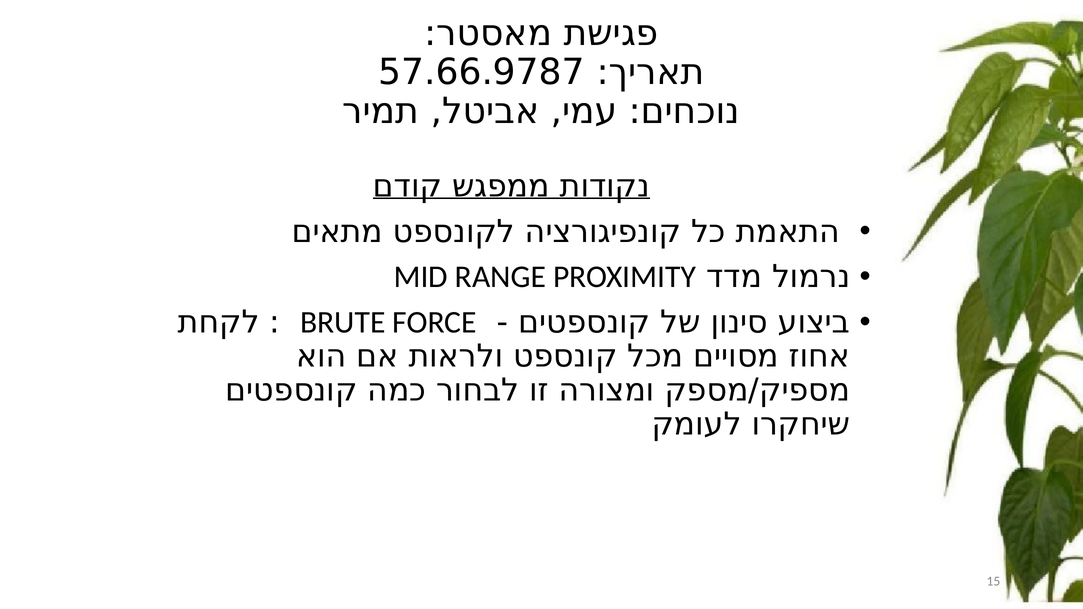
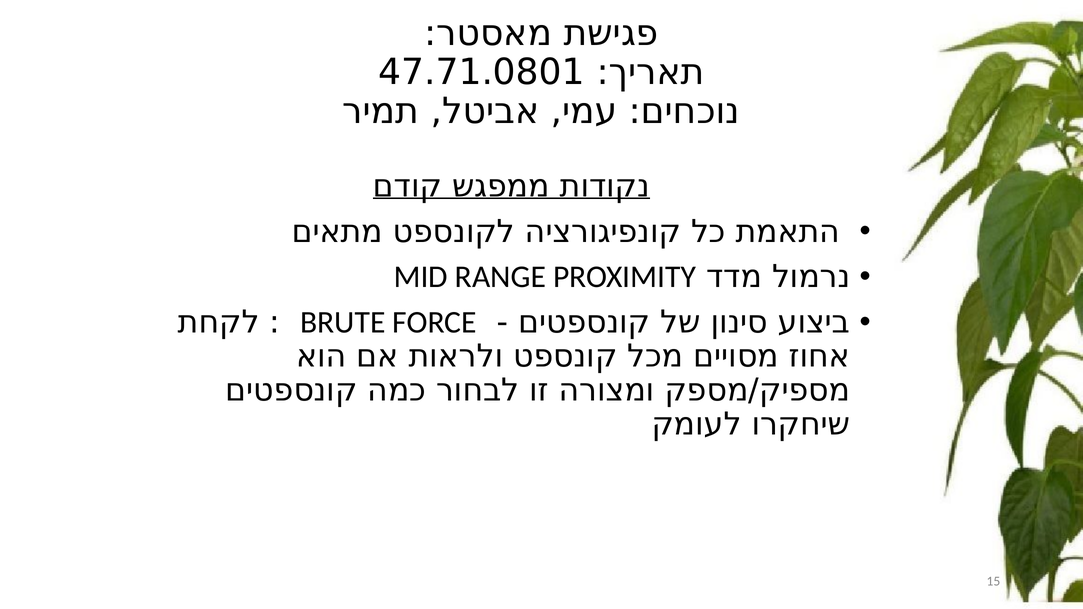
57.66.9787: 57.66.9787 -> 47.71.0801
